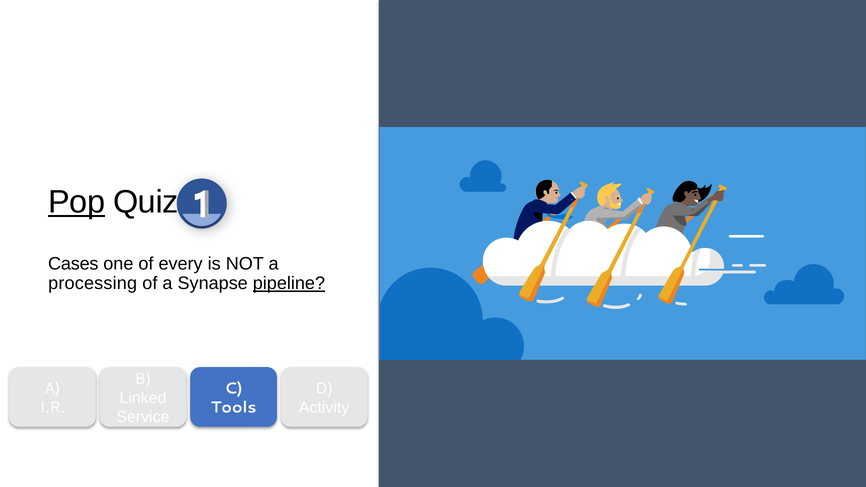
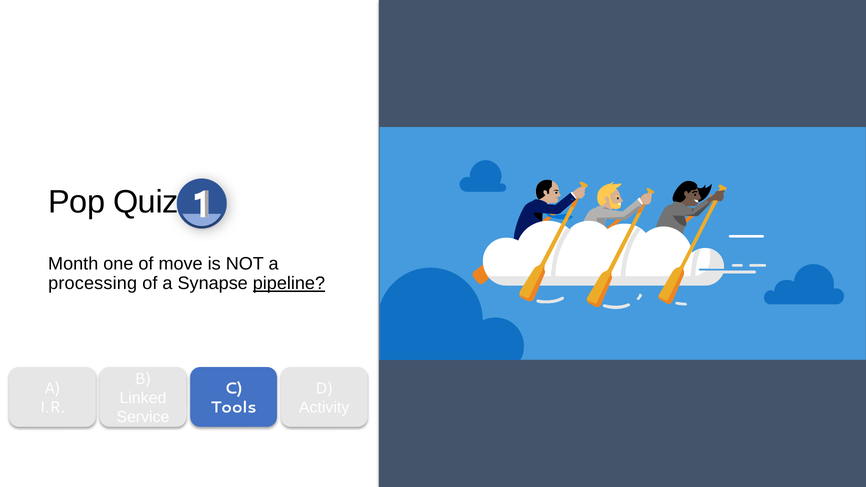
Pop underline: present -> none
Cases: Cases -> Month
every: every -> move
